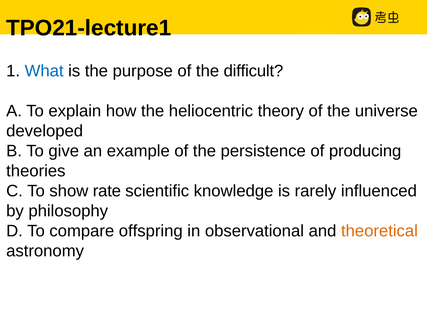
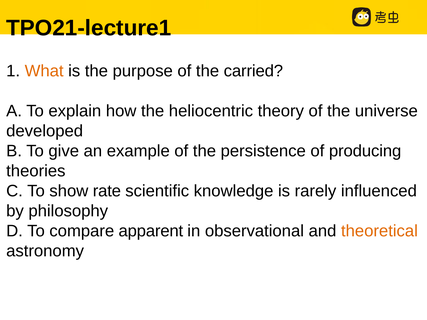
What colour: blue -> orange
difficult: difficult -> carried
offspring: offspring -> apparent
